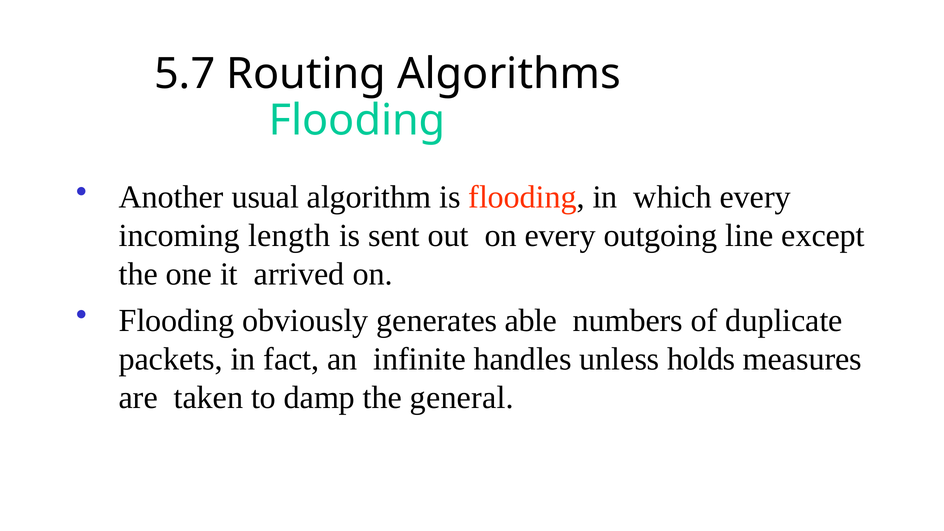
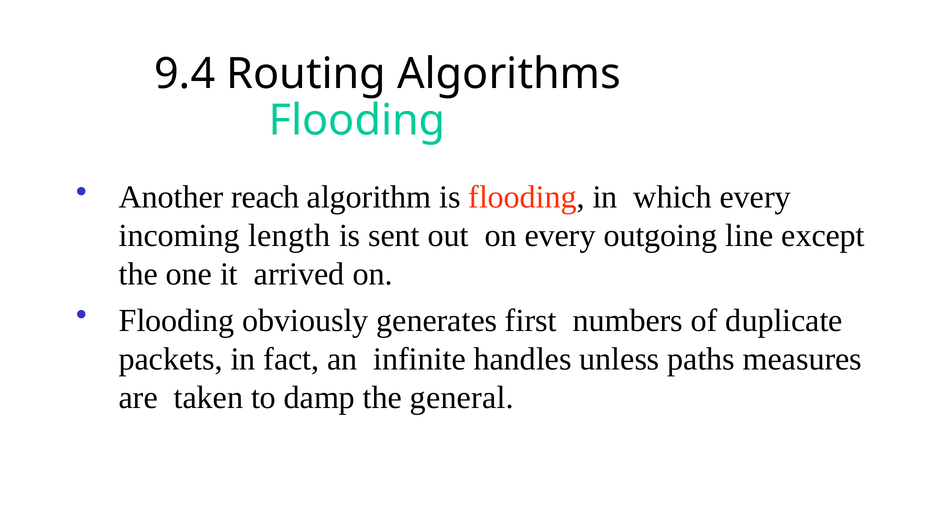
5.7: 5.7 -> 9.4
usual: usual -> reach
able: able -> first
holds: holds -> paths
